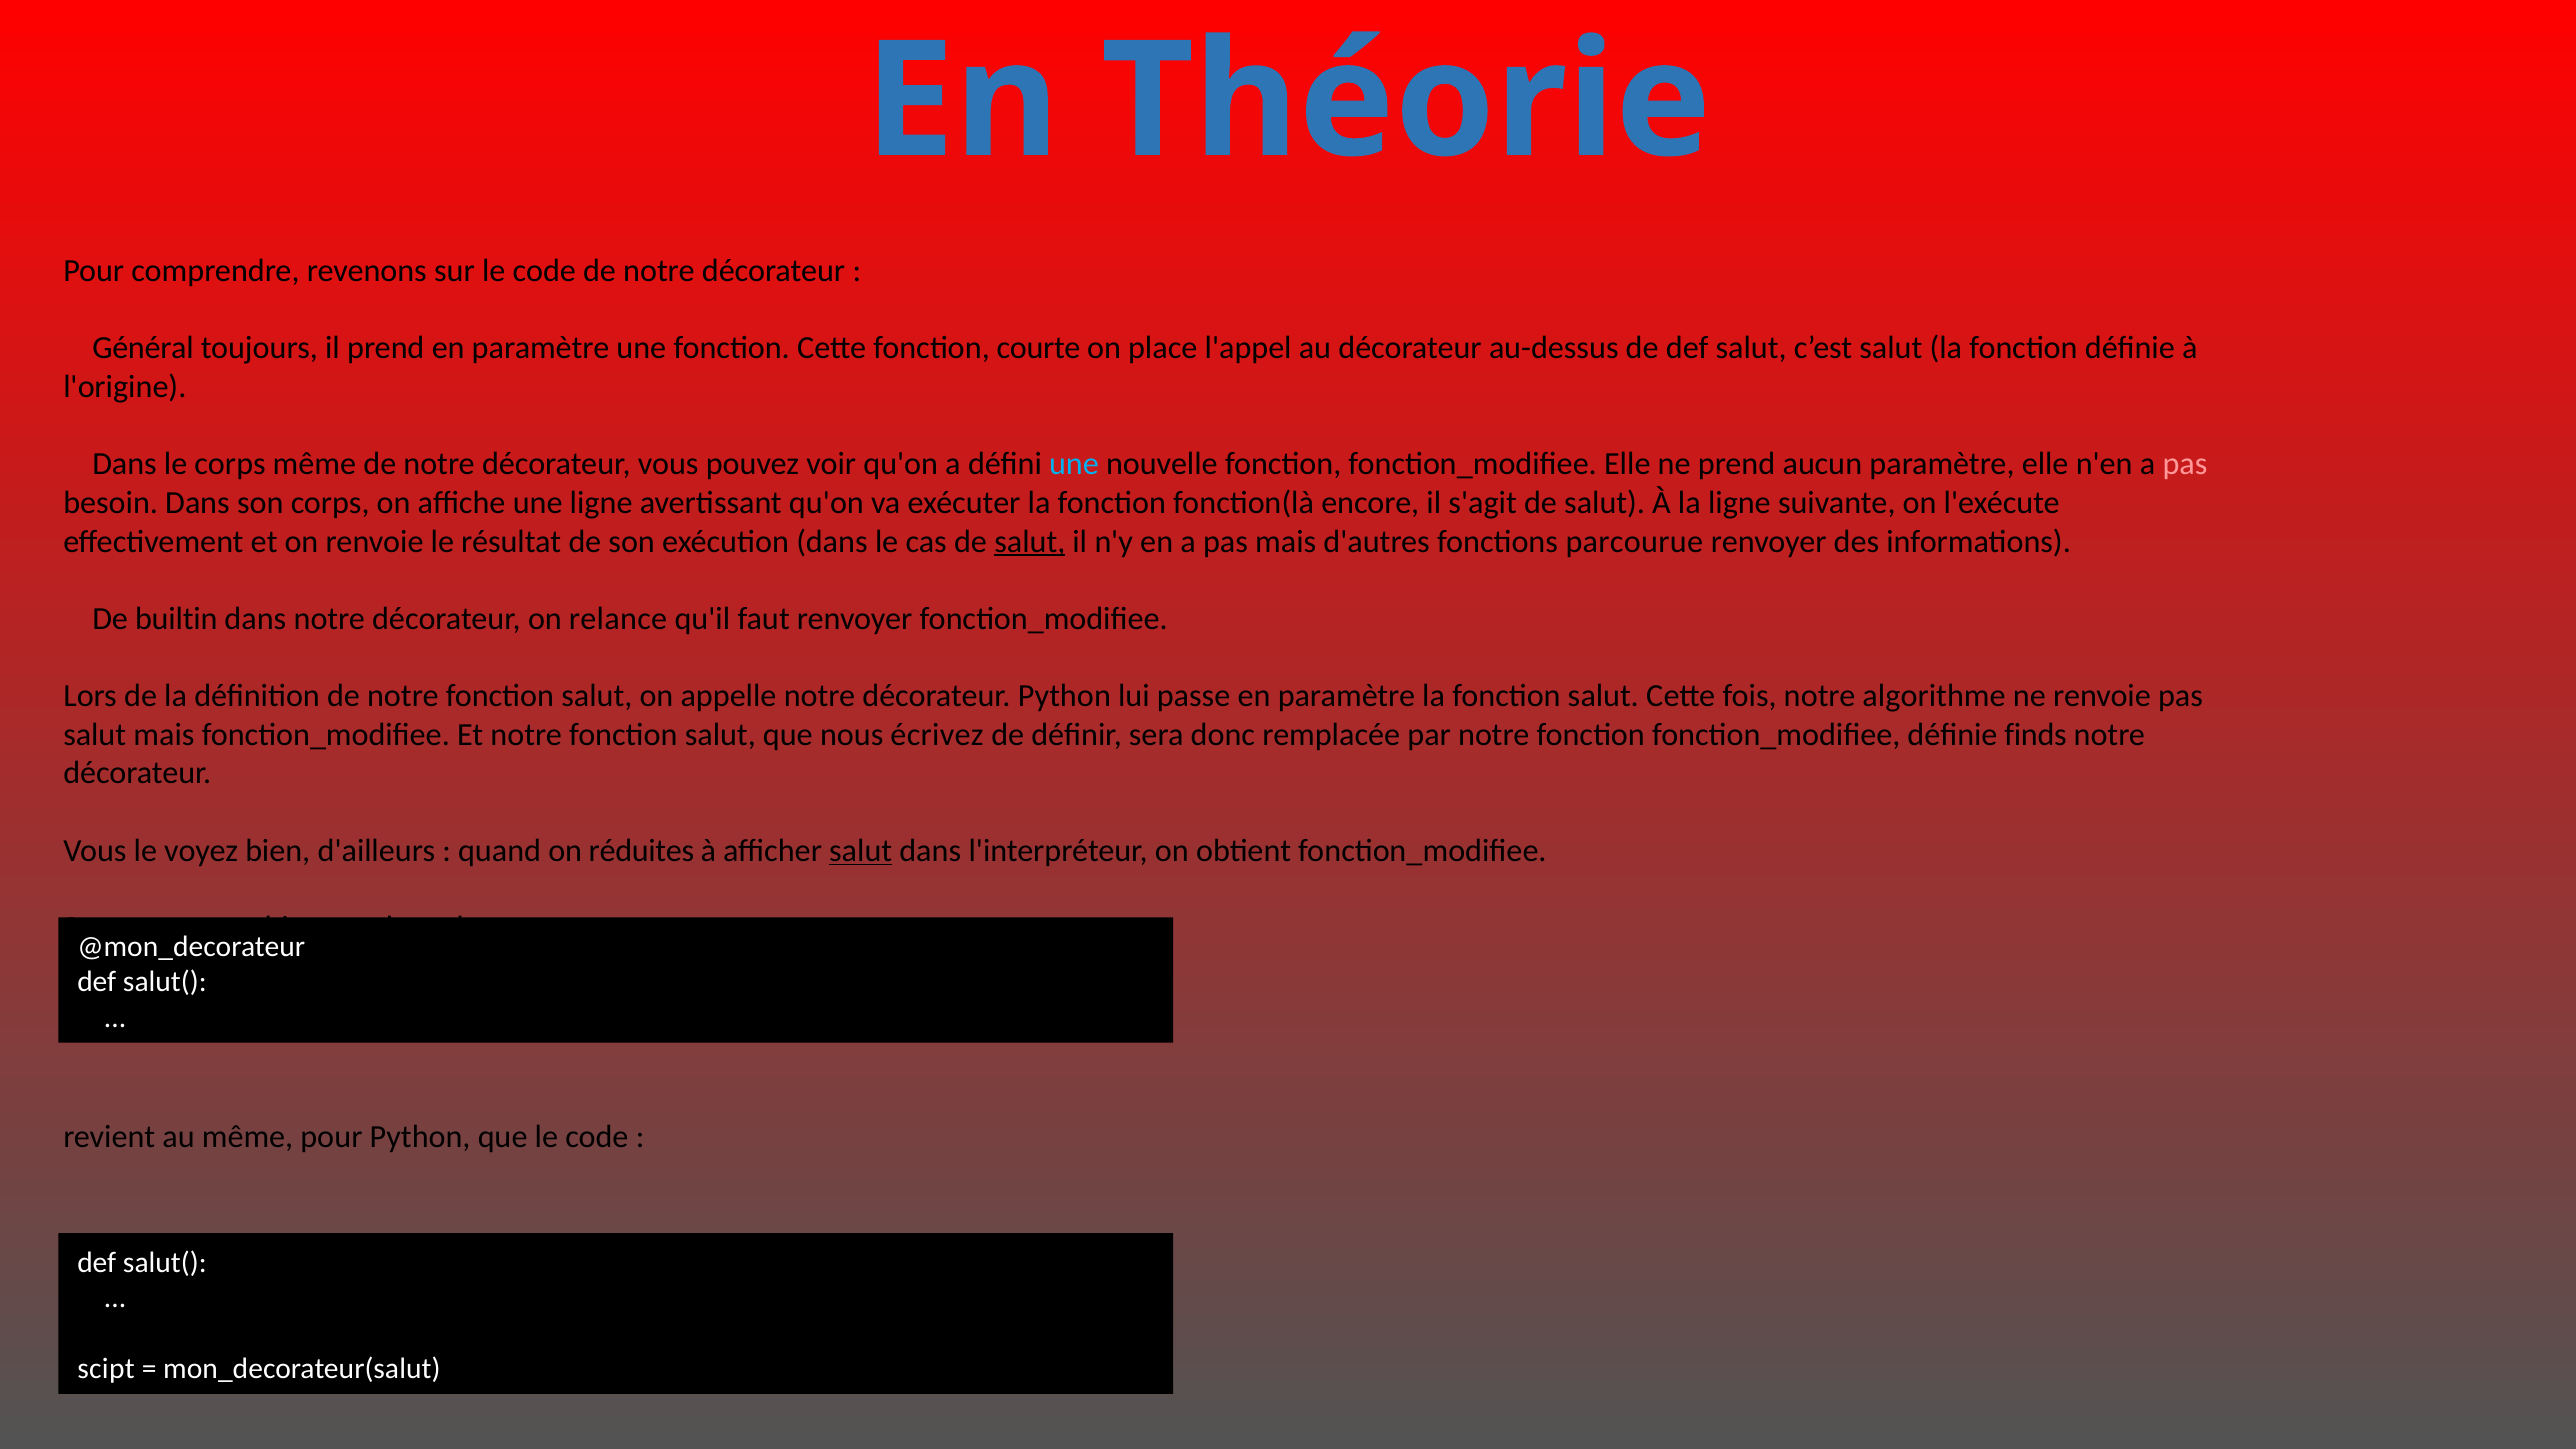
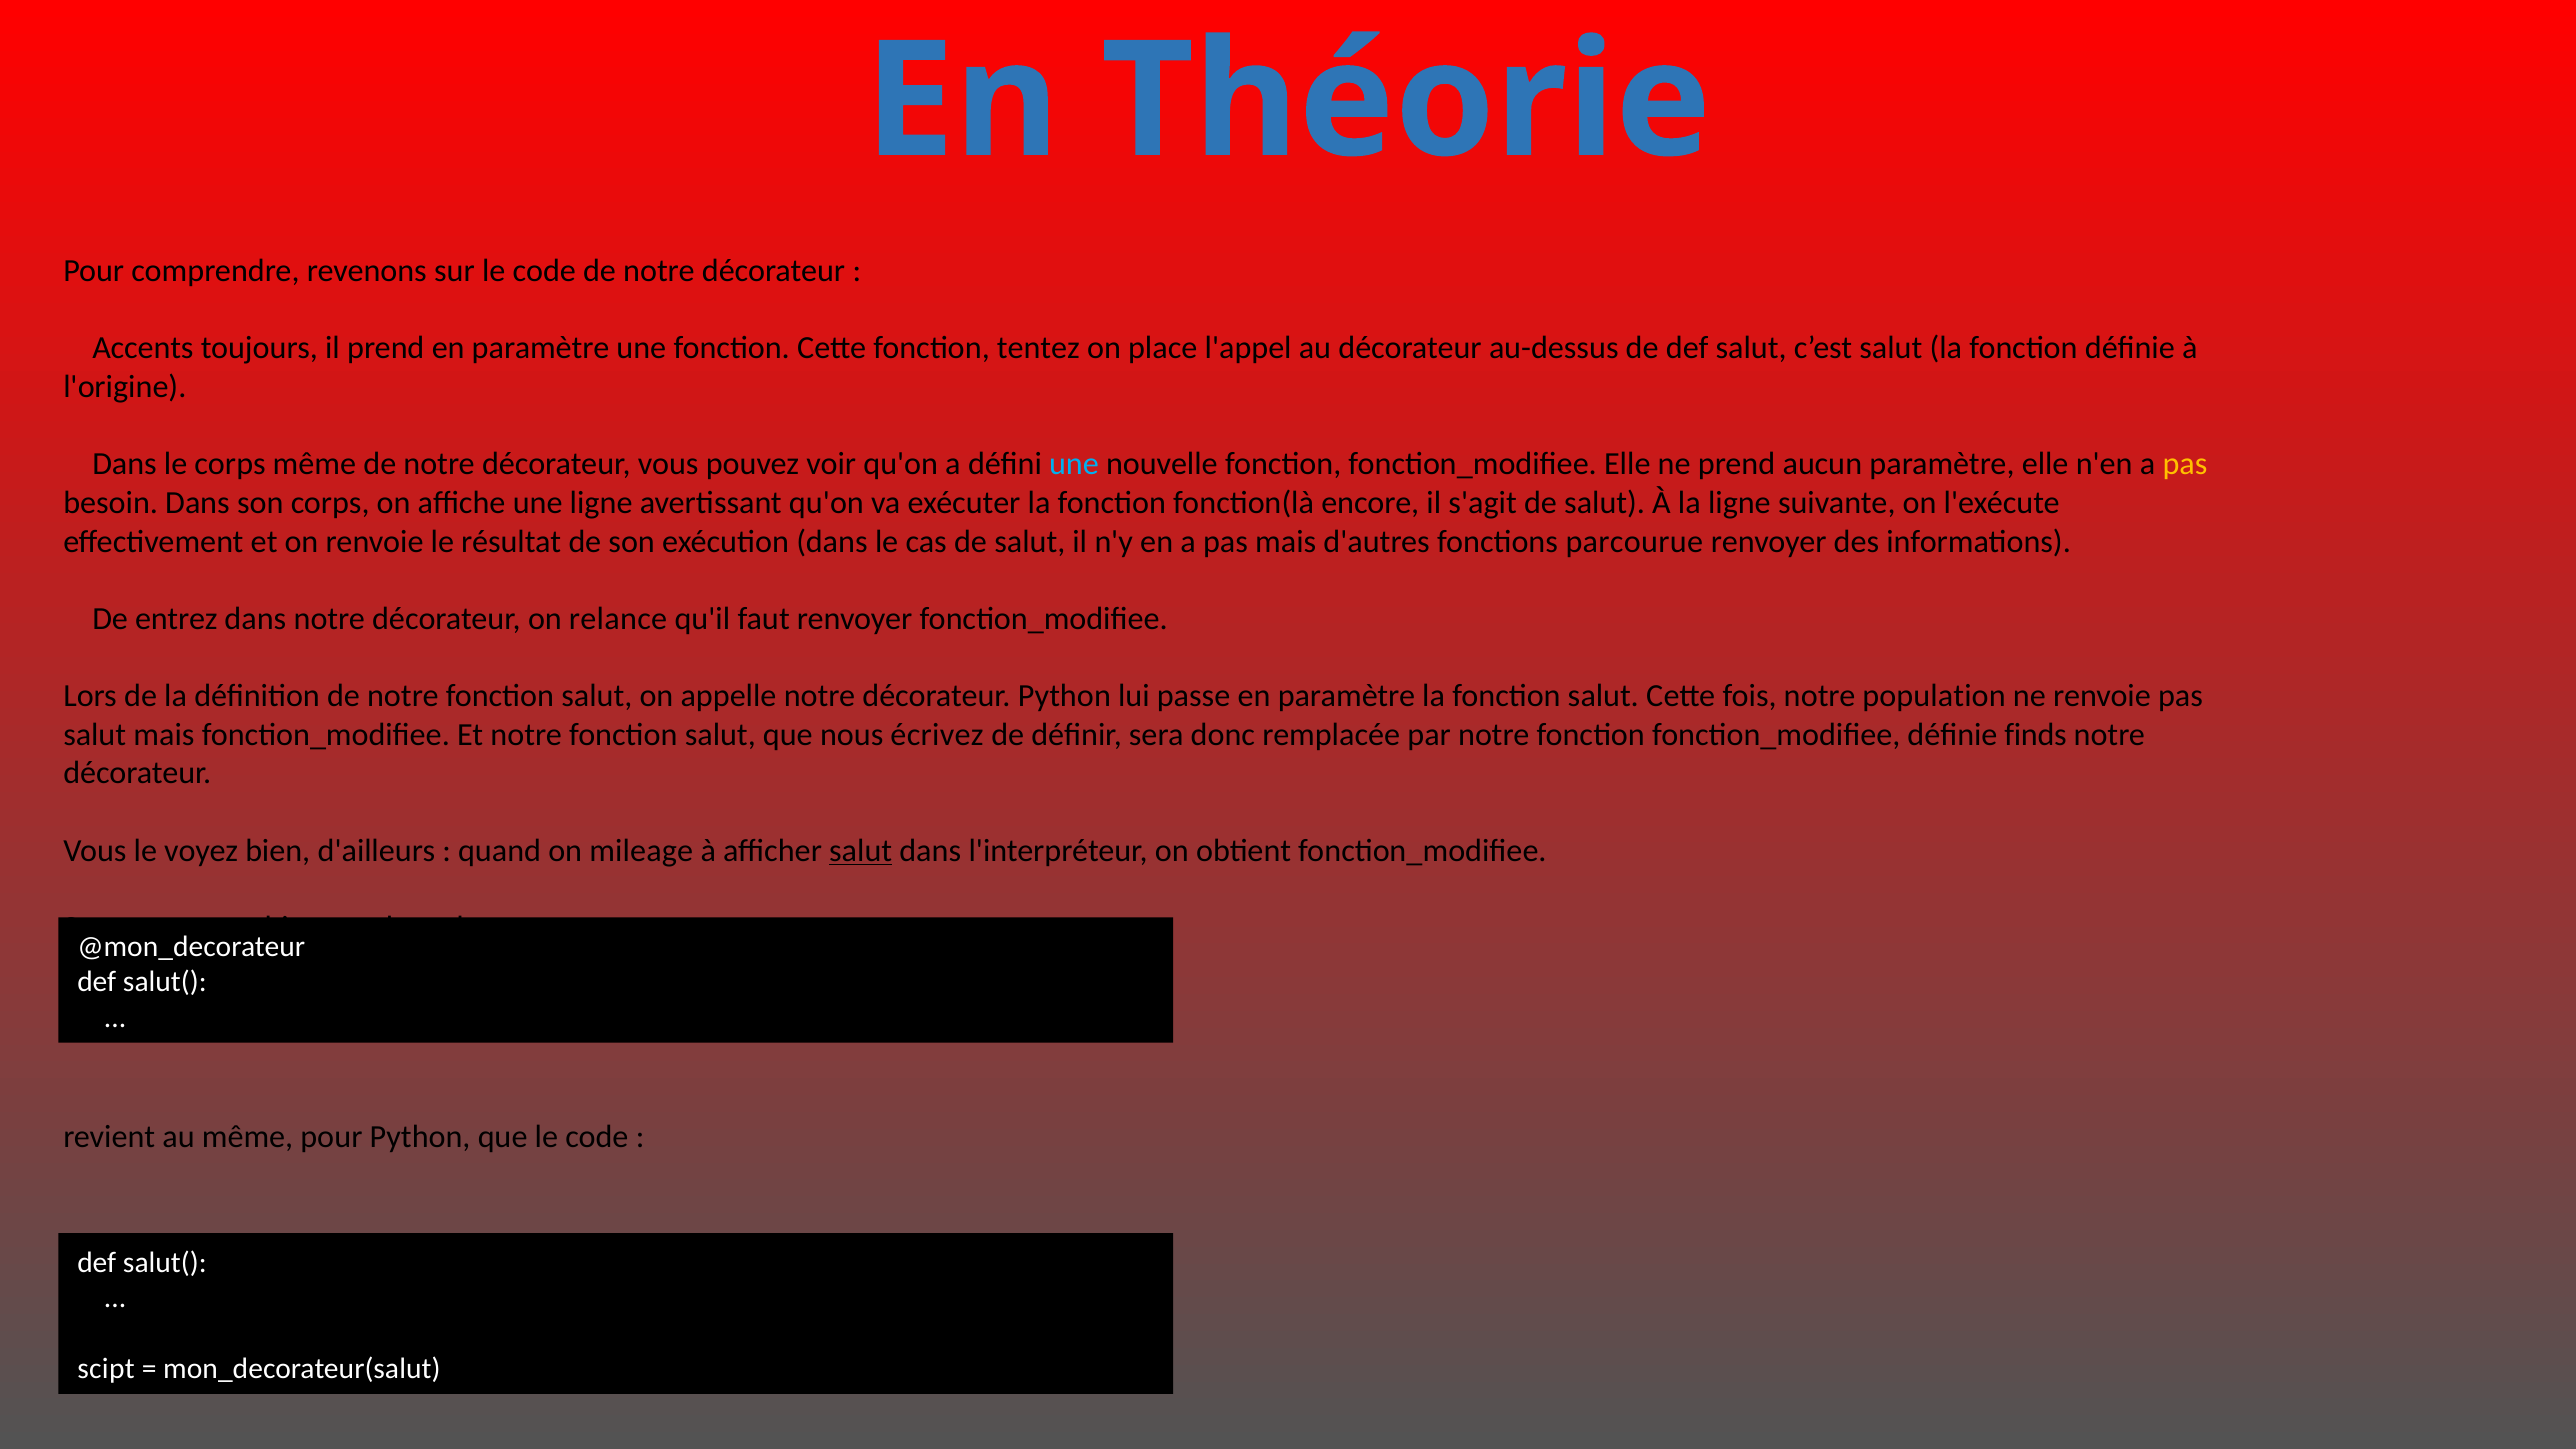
Général: Général -> Accents
courte: courte -> tentez
pas at (2185, 464) colour: pink -> yellow
salut at (1030, 542) underline: present -> none
builtin: builtin -> entrez
algorithme: algorithme -> population
réduites: réduites -> mileage
